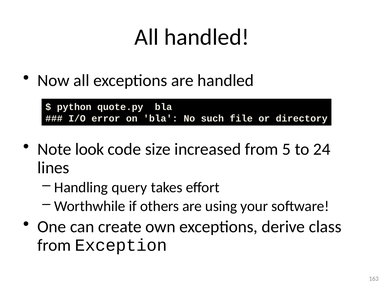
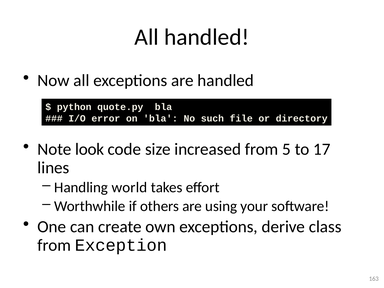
24: 24 -> 17
query: query -> world
